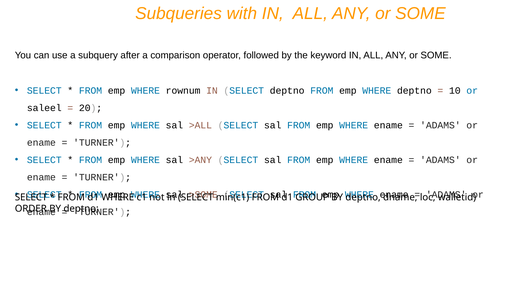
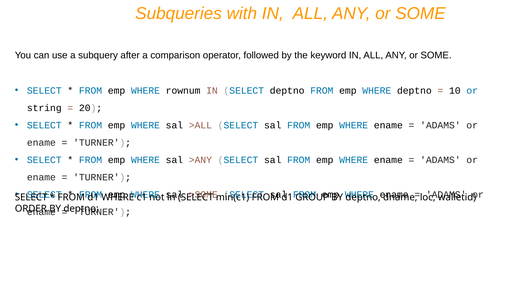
saleel: saleel -> string
